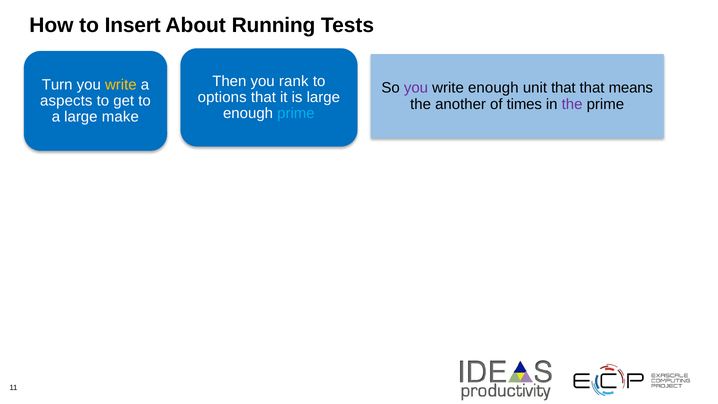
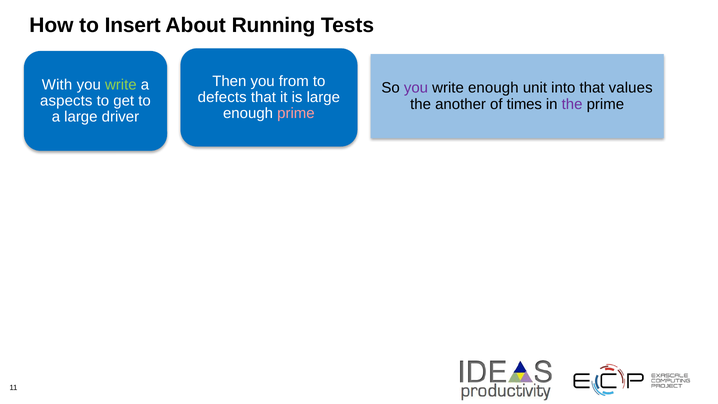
rank: rank -> from
Turn: Turn -> With
write at (121, 85) colour: yellow -> light green
unit that: that -> into
means: means -> values
options: options -> defects
prime at (296, 113) colour: light blue -> pink
make: make -> driver
